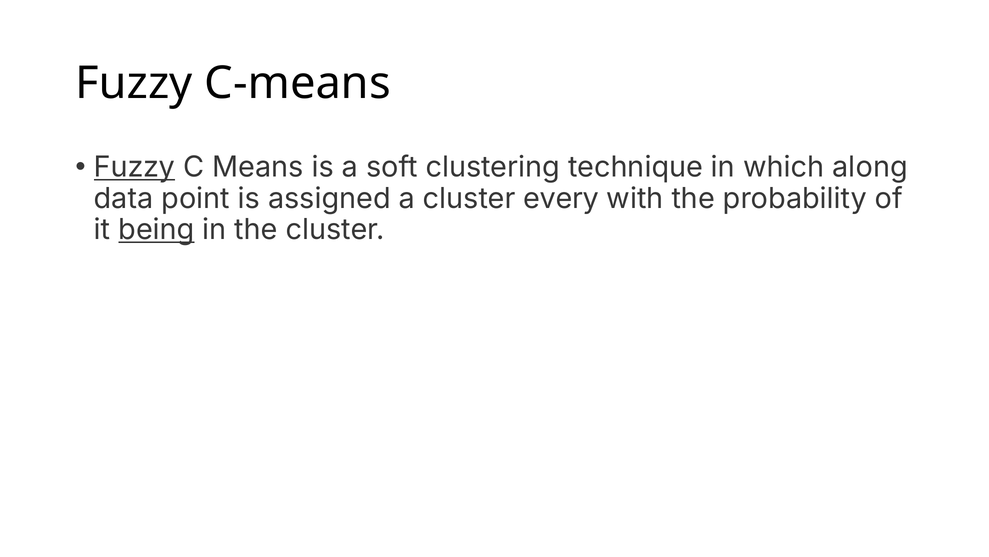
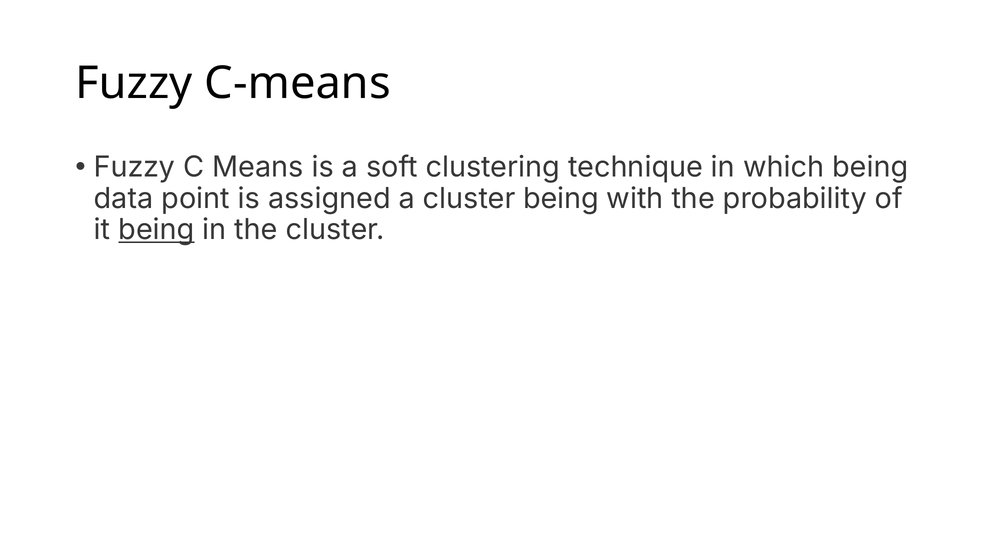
Fuzzy at (135, 167) underline: present -> none
which along: along -> being
cluster every: every -> being
